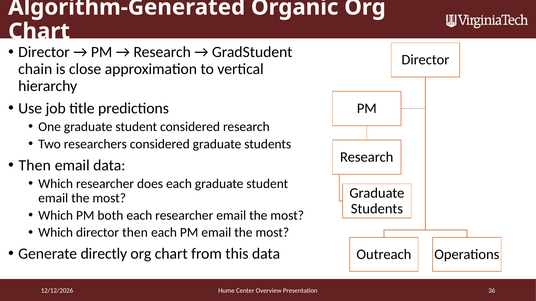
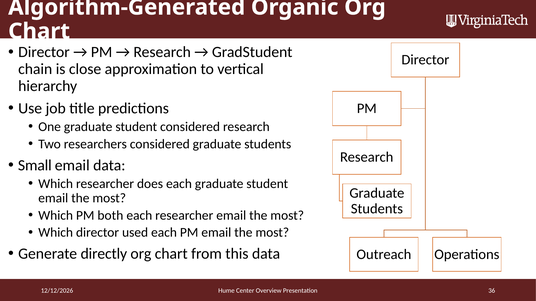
Then at (35, 165): Then -> Small
director then: then -> used
